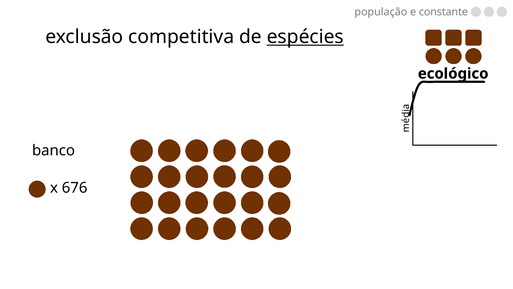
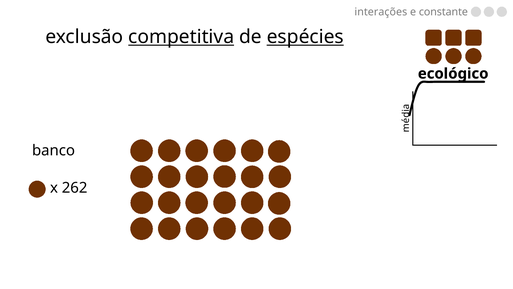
população: população -> interações
competitiva underline: none -> present
676: 676 -> 262
